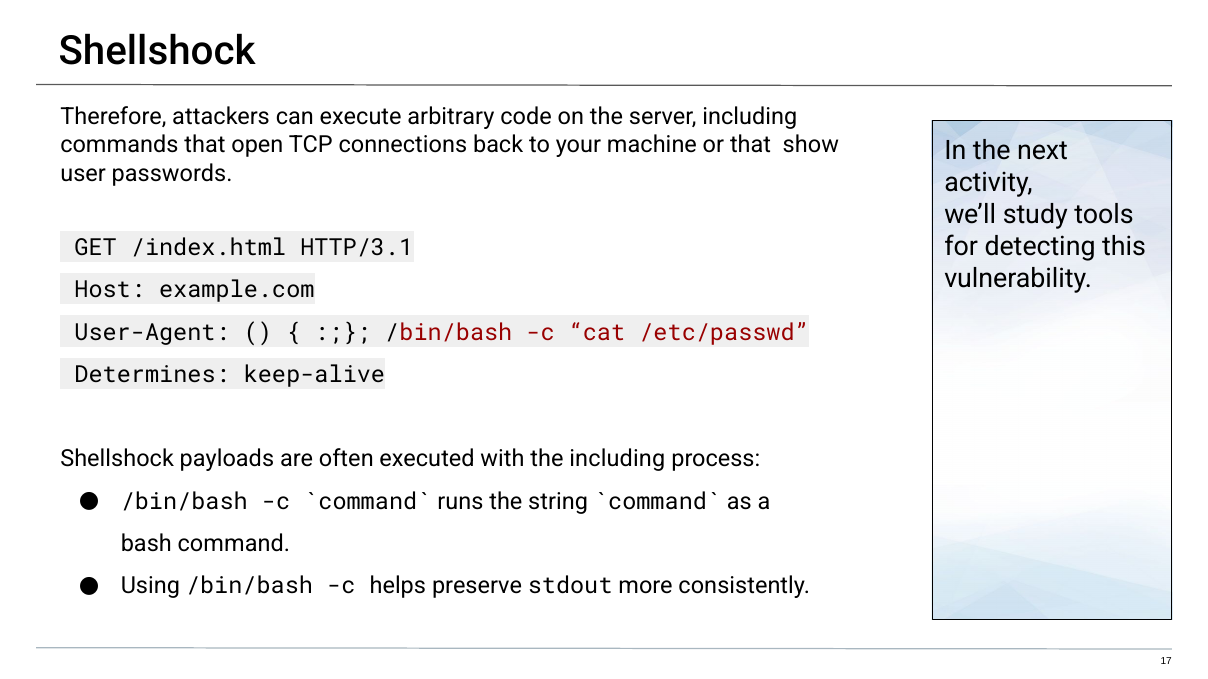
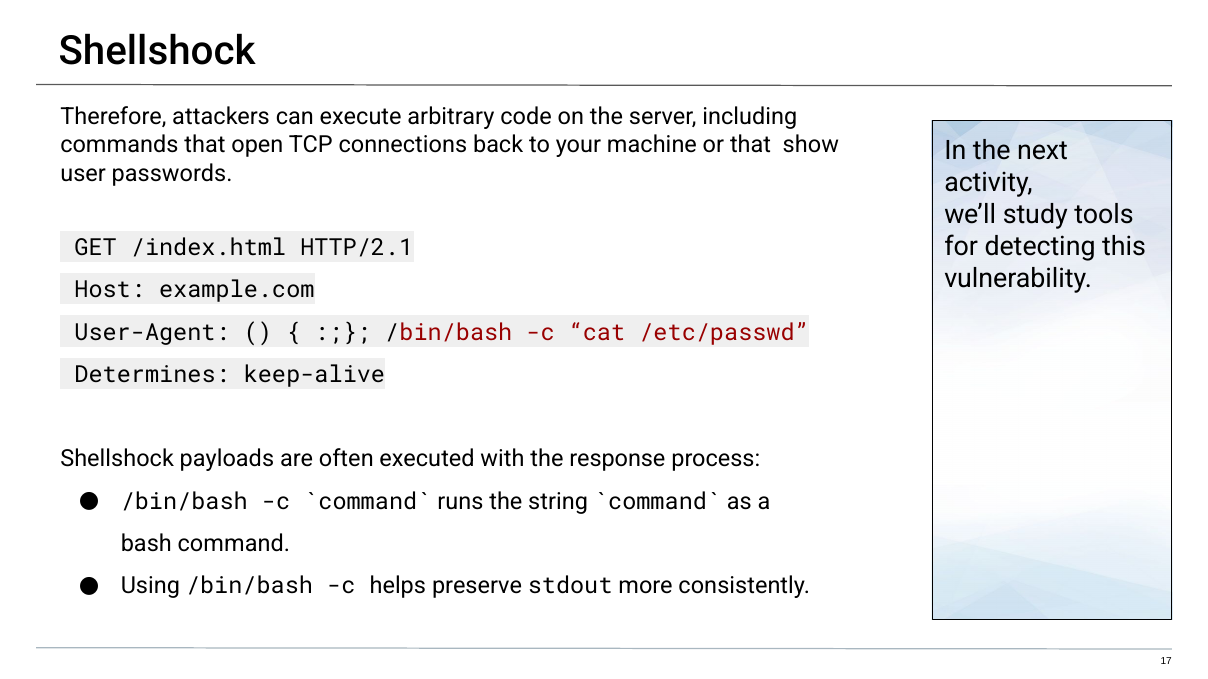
HTTP/3.1: HTTP/3.1 -> HTTP/2.1
the including: including -> response
